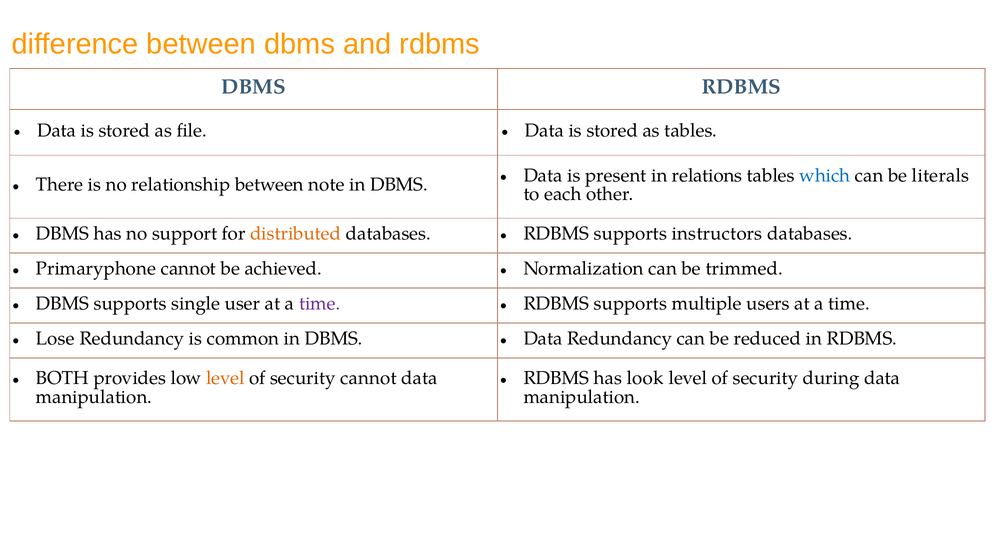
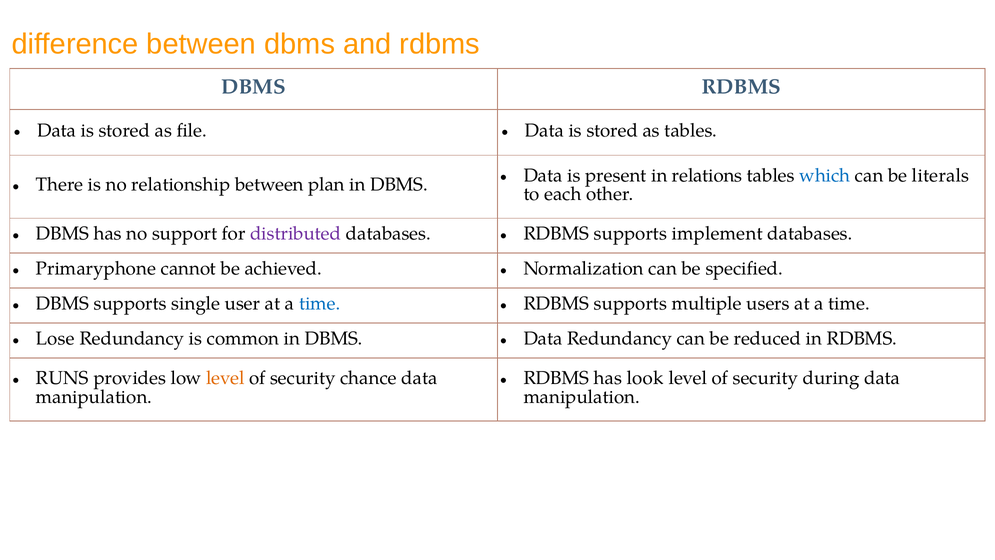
note: note -> plan
distributed colour: orange -> purple
instructors: instructors -> implement
trimmed: trimmed -> specified
time at (320, 303) colour: purple -> blue
BOTH: BOTH -> RUNS
security cannot: cannot -> chance
